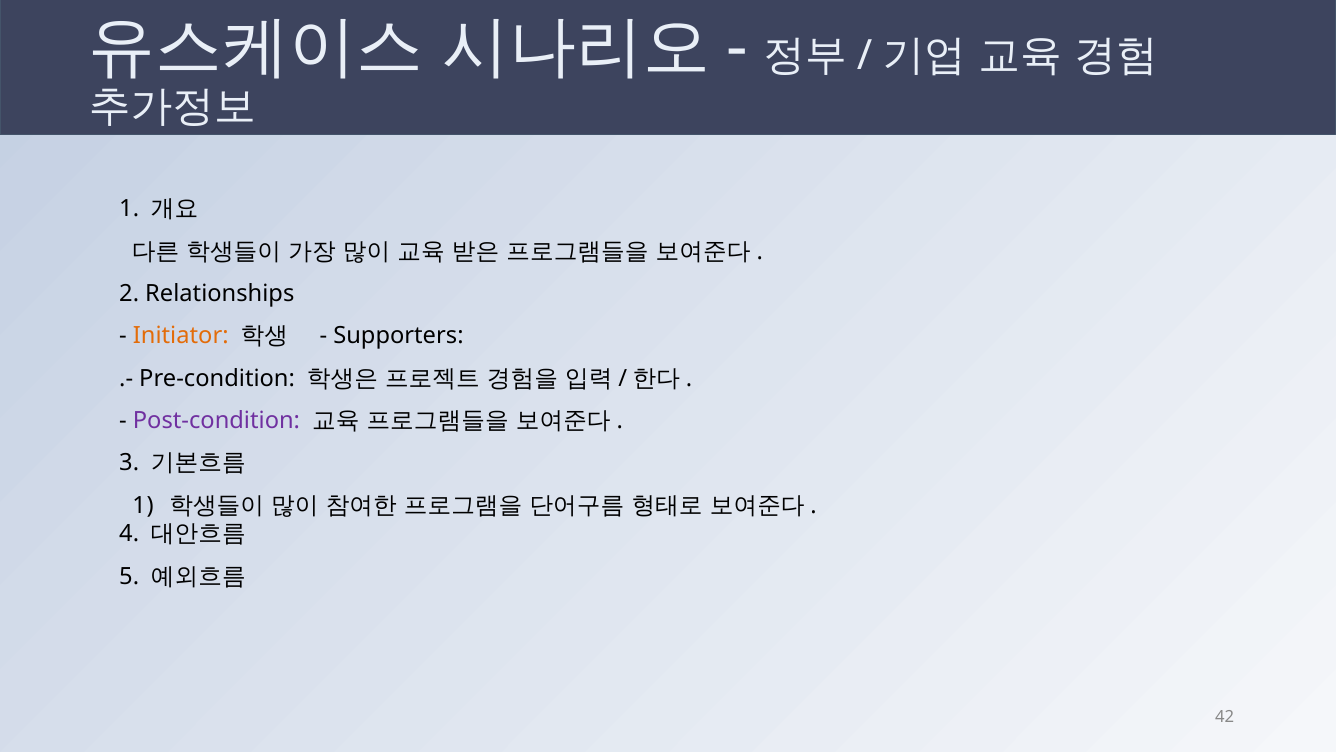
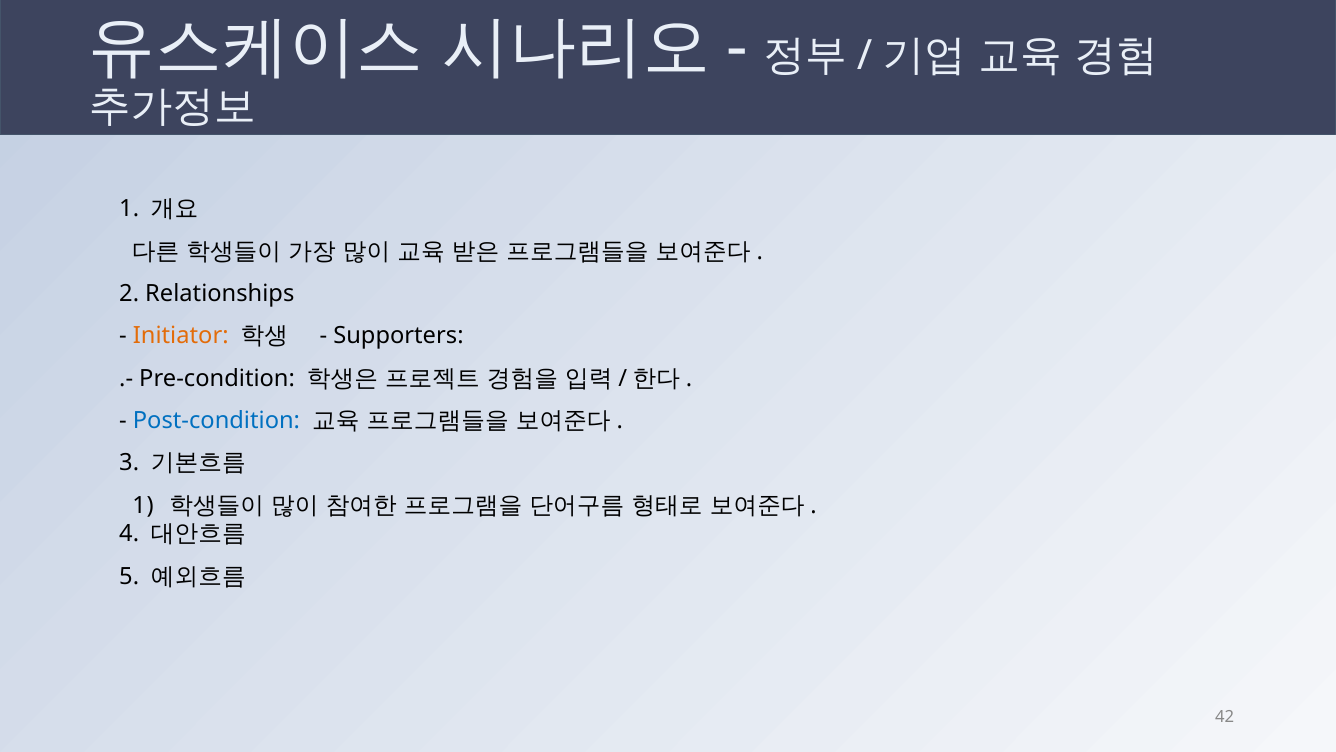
Post-condition colour: purple -> blue
